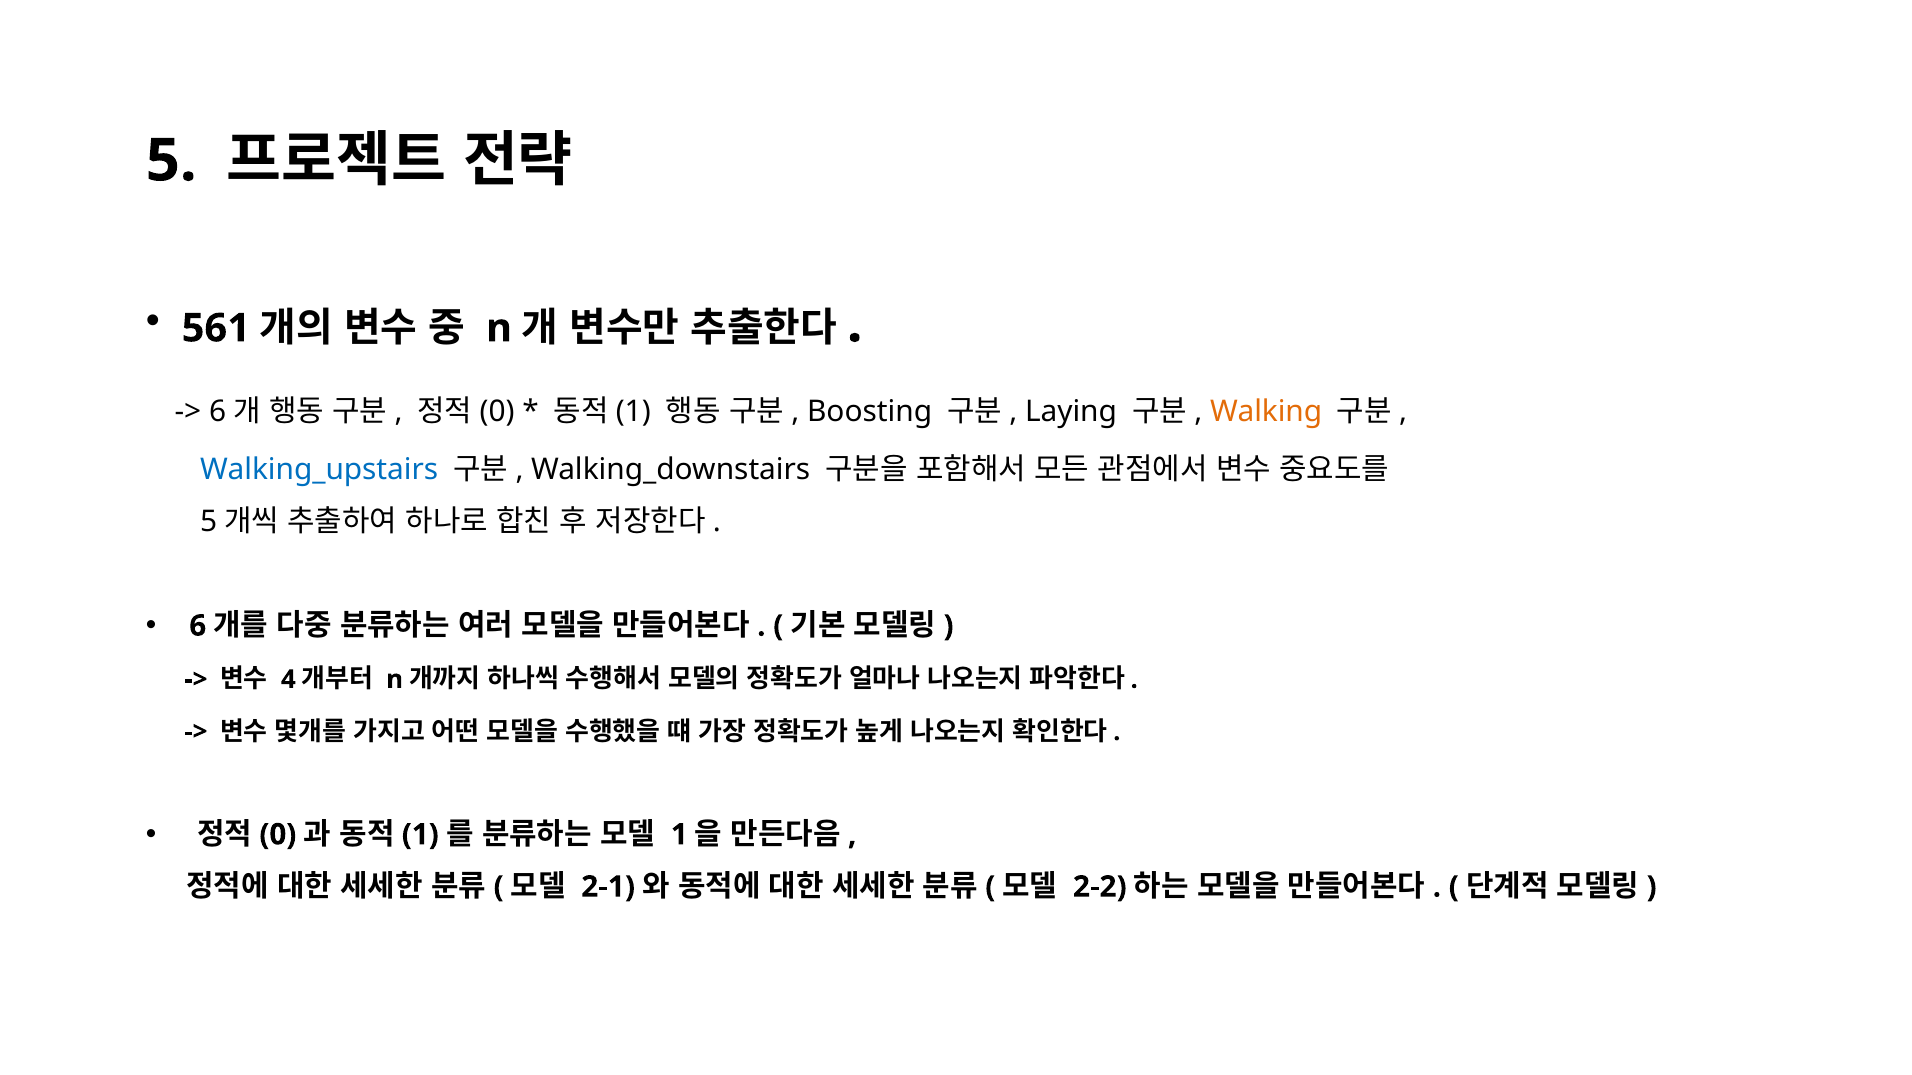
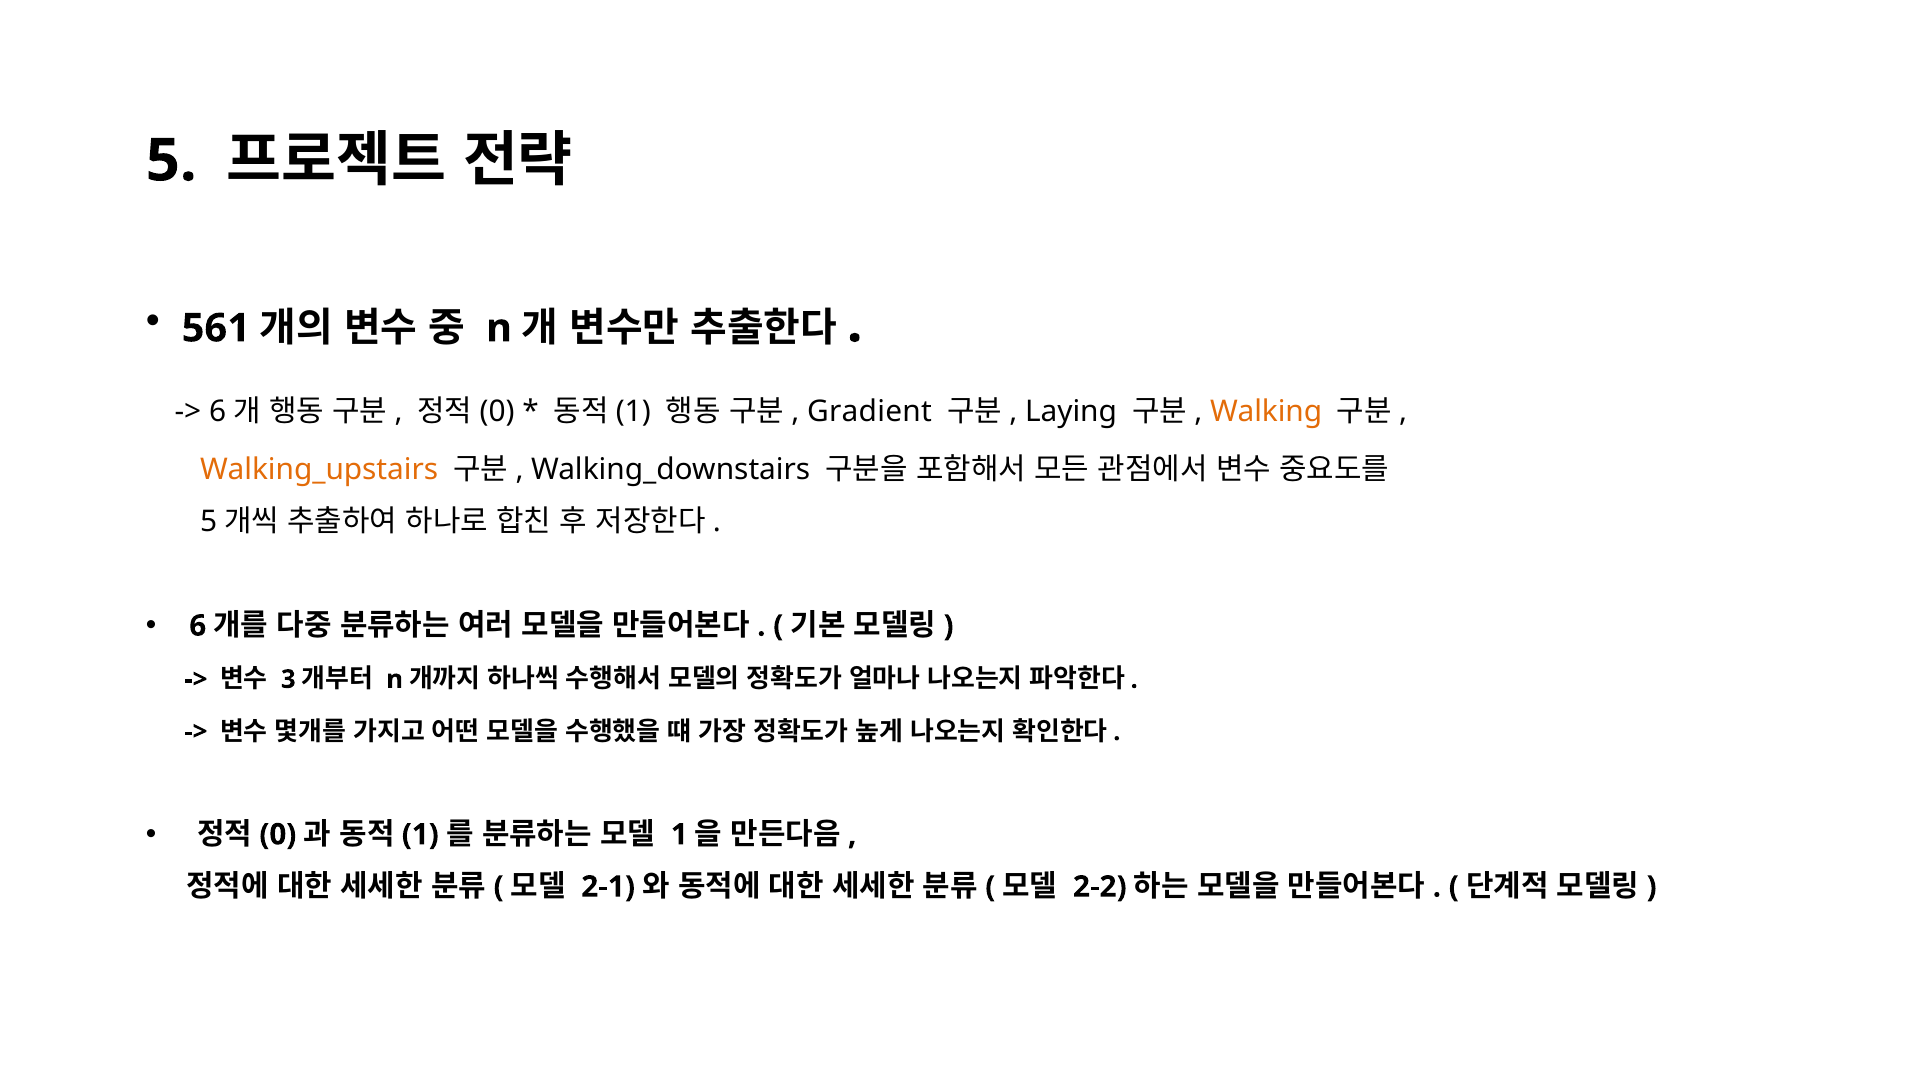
Boosting: Boosting -> Gradient
Walking_upstairs colour: blue -> orange
4: 4 -> 3
